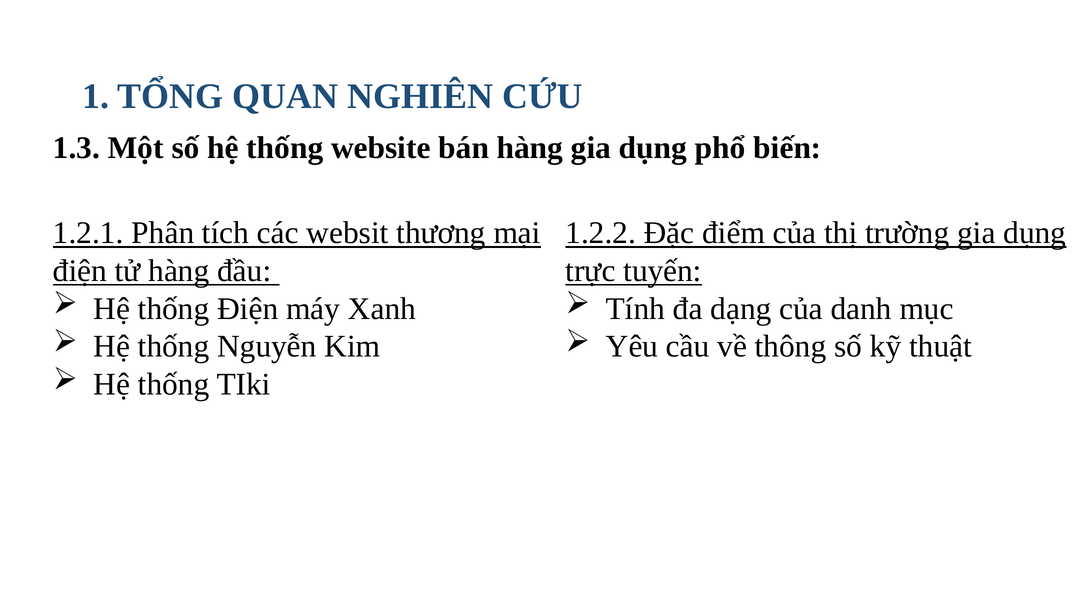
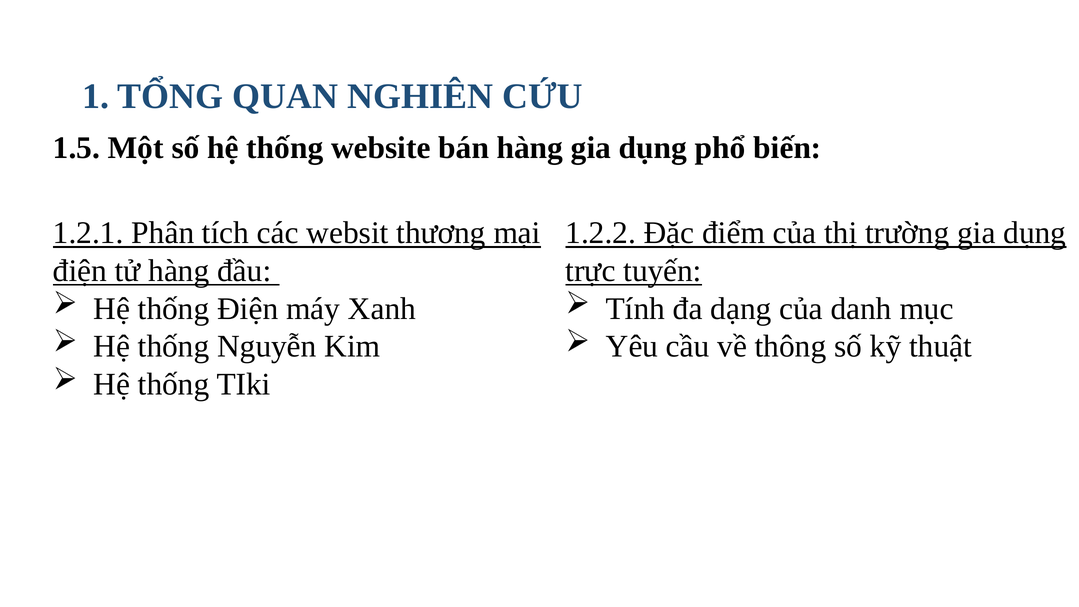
1.3: 1.3 -> 1.5
